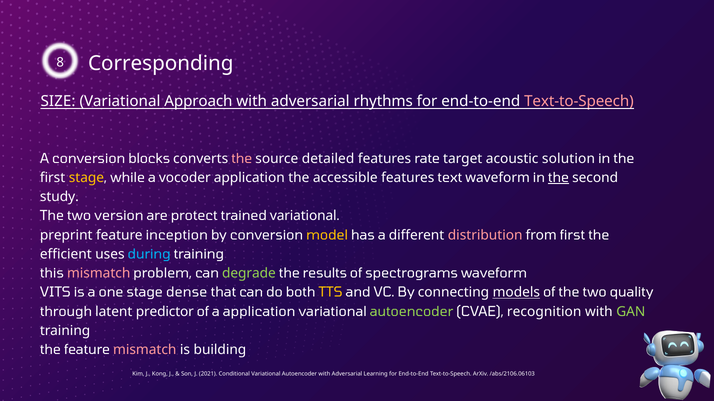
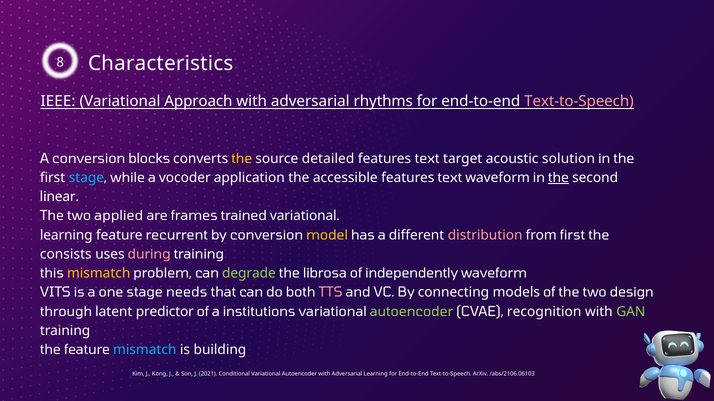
Corresponding: Corresponding -> Characteristics
SIZE: SIZE -> IEEE
the at (242, 159) colour: pink -> yellow
rate at (427, 159): rate -> text
stage at (86, 178) colour: yellow -> light blue
study: study -> linear
version: version -> applied
protect: protect -> frames
preprint at (66, 235): preprint -> learning
inception: inception -> recurrent
efficient: efficient -> consists
during colour: light blue -> pink
mismatch at (99, 274) colour: pink -> yellow
results: results -> librosa
spectrograms: spectrograms -> independently
dense: dense -> needs
TTS colour: yellow -> pink
models underline: present -> none
quality: quality -> design
a application: application -> institutions
mismatch at (145, 350) colour: pink -> light blue
